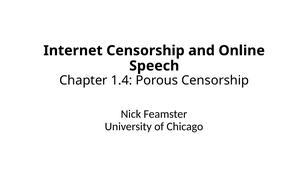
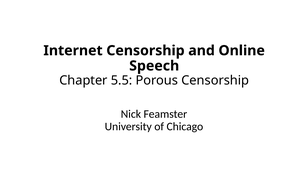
1.4: 1.4 -> 5.5
